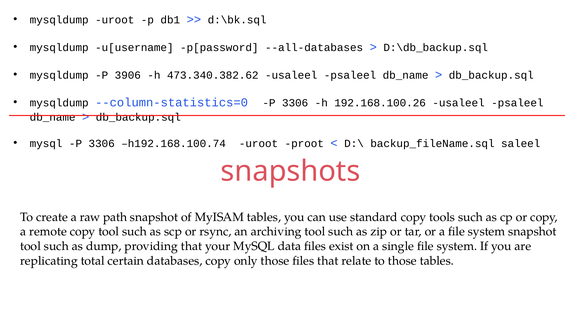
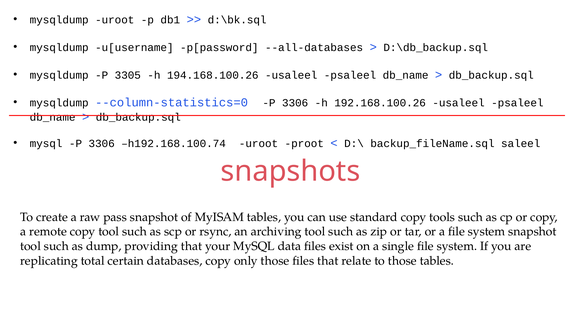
3906: 3906 -> 3305
473.340.382.62: 473.340.382.62 -> 194.168.100.26
path: path -> pass
